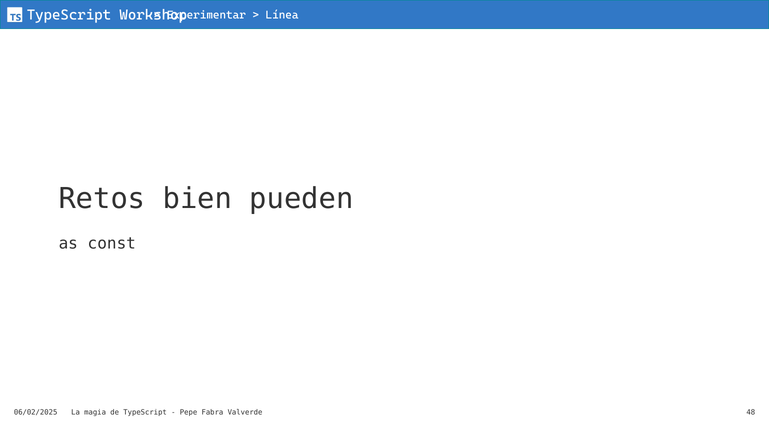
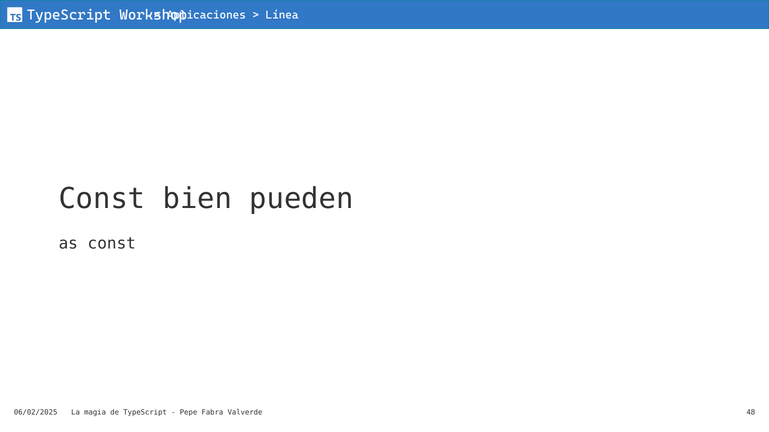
Experimentar: Experimentar -> Aplicaciones
Retos at (102, 199): Retos -> Const
